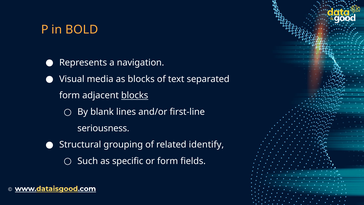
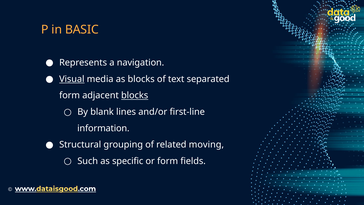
BOLD: BOLD -> BASIC
Visual underline: none -> present
seriousness: seriousness -> information
identify: identify -> moving
